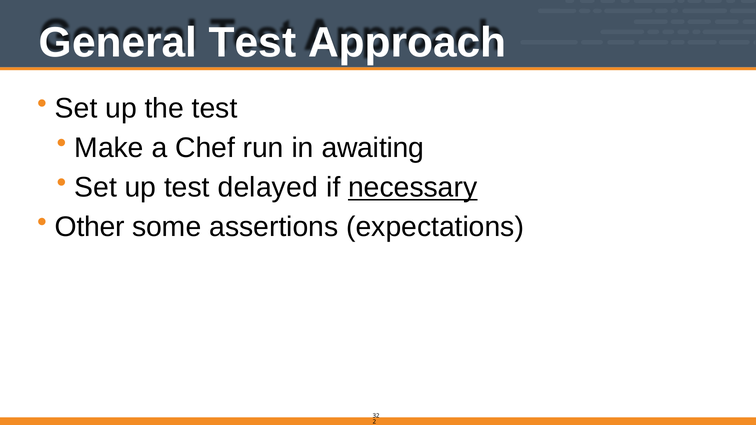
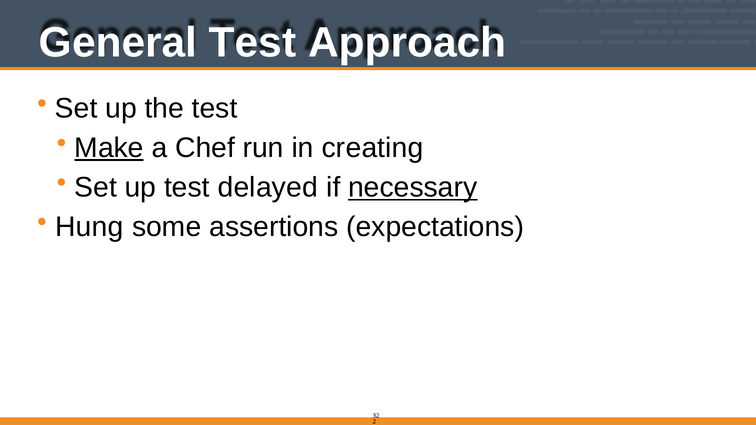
Make underline: none -> present
awaiting: awaiting -> creating
Other: Other -> Hung
